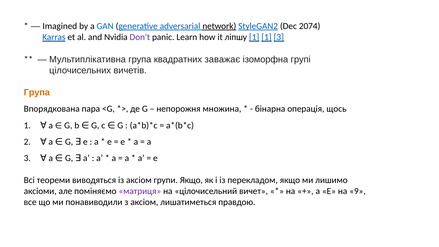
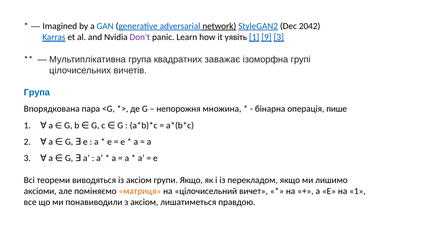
2074: 2074 -> 2042
ліпшу: ліпшу -> уявіть
1 1: 1 -> 9
Група at (37, 92) colour: orange -> blue
щось: щось -> пише
матриця colour: purple -> orange
на 9: 9 -> 1
